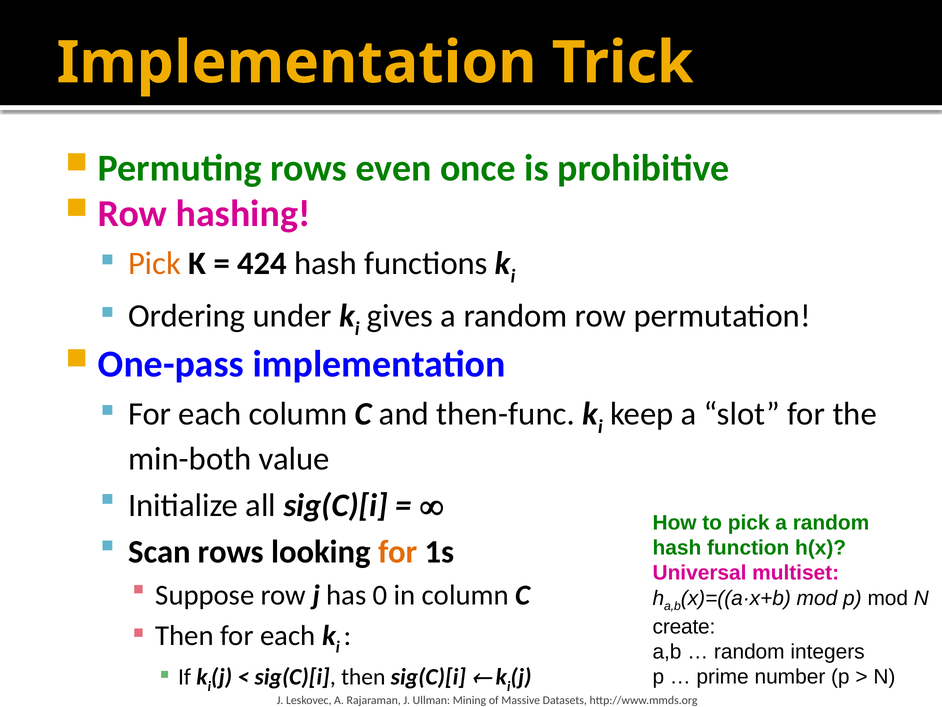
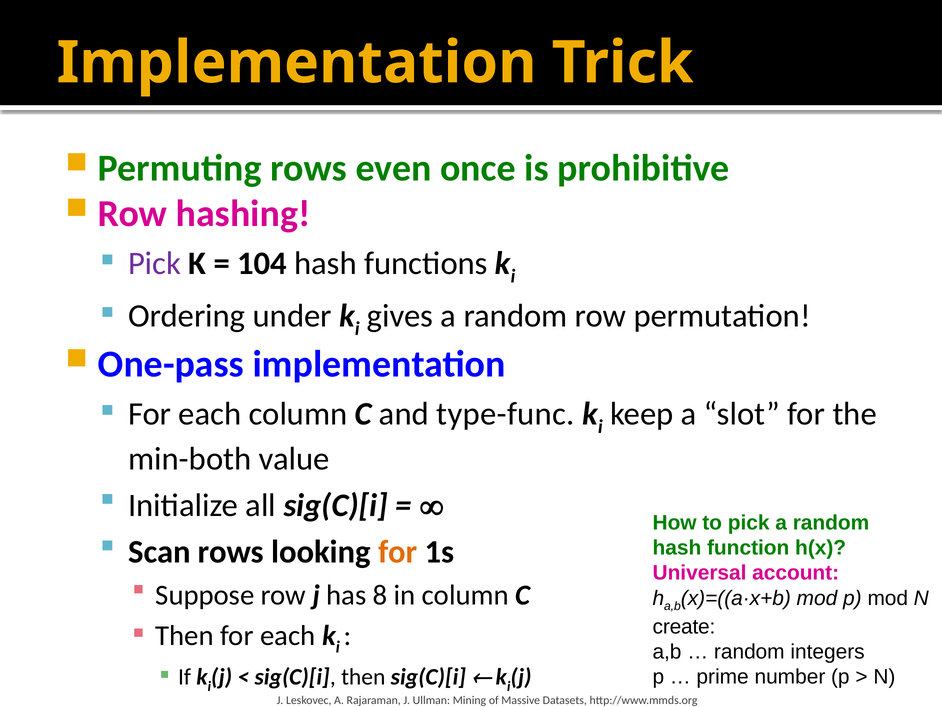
Pick at (155, 263) colour: orange -> purple
424: 424 -> 104
then-func: then-func -> type-func
multiset: multiset -> account
0: 0 -> 8
